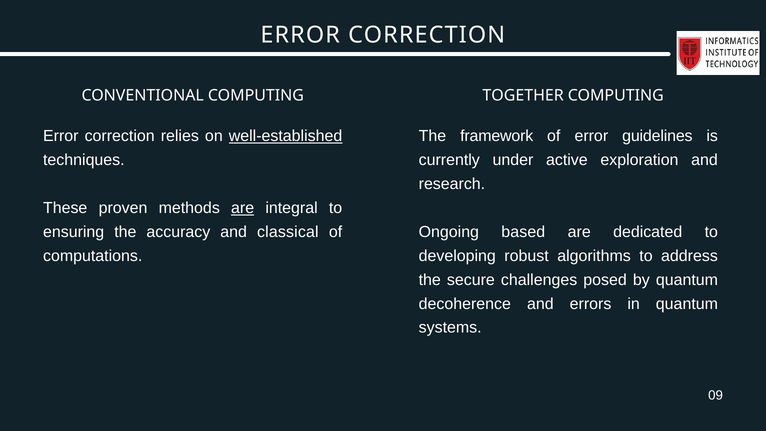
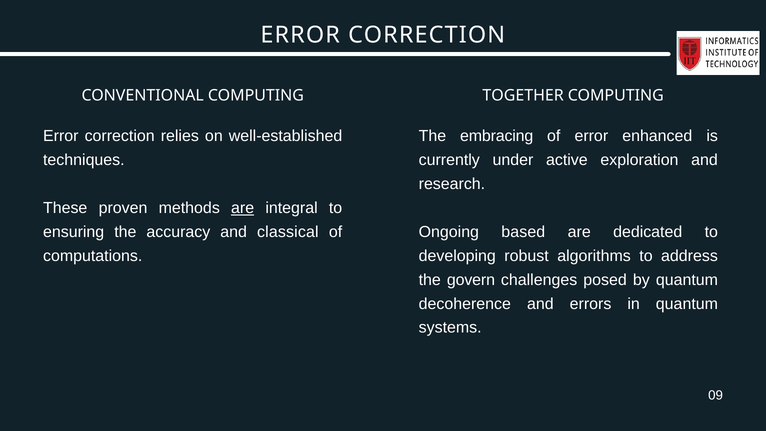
well-established underline: present -> none
framework: framework -> embracing
guidelines: guidelines -> enhanced
secure: secure -> govern
